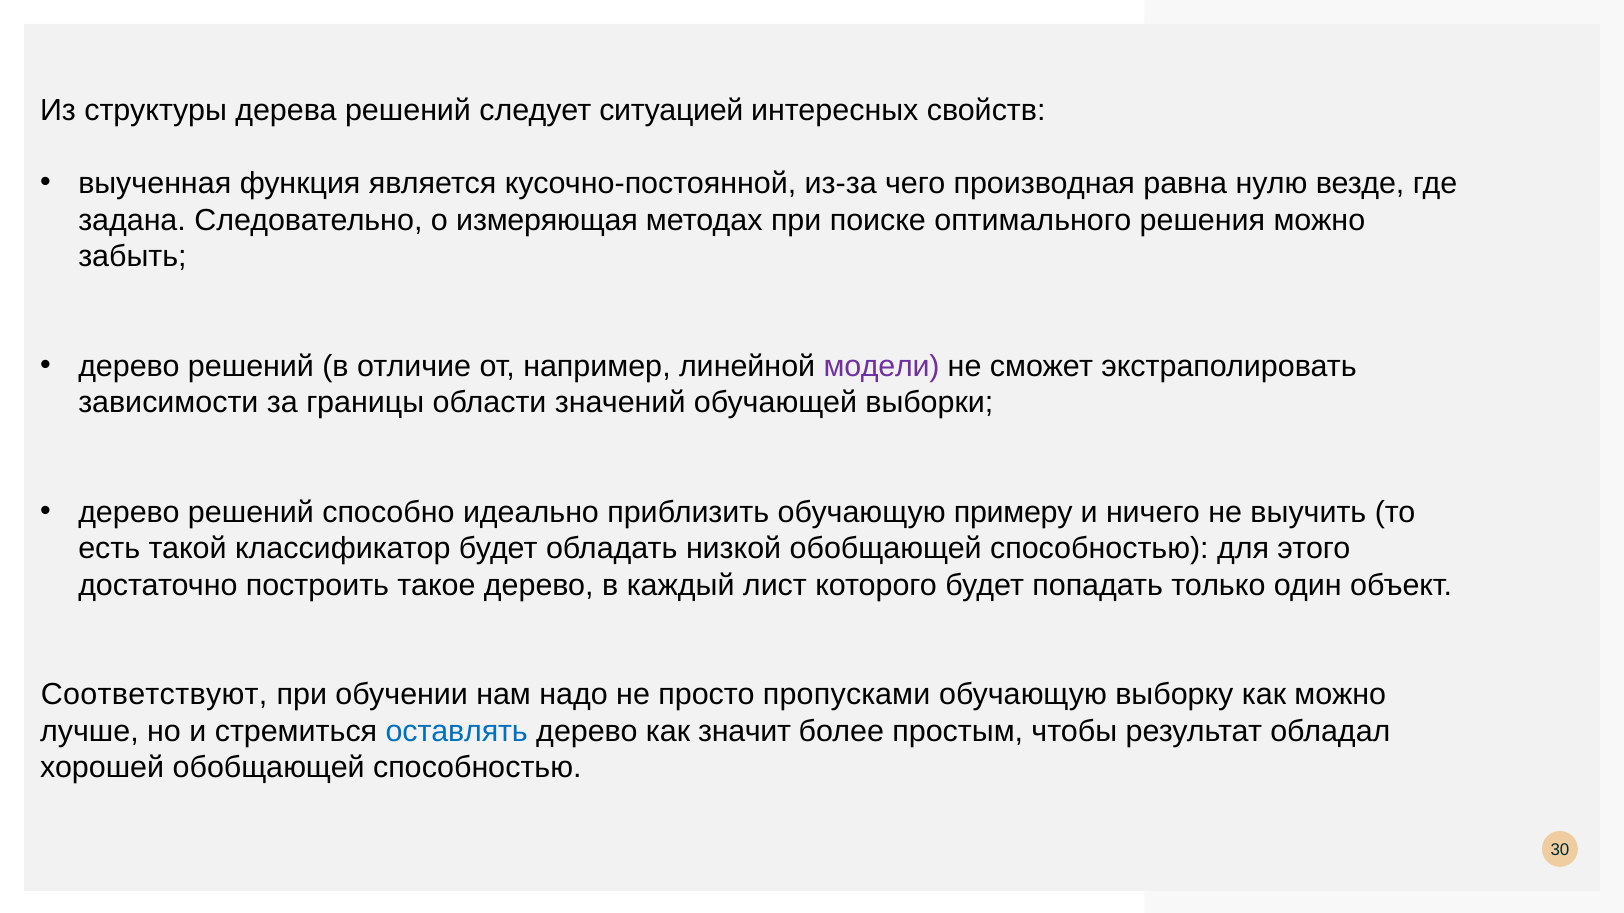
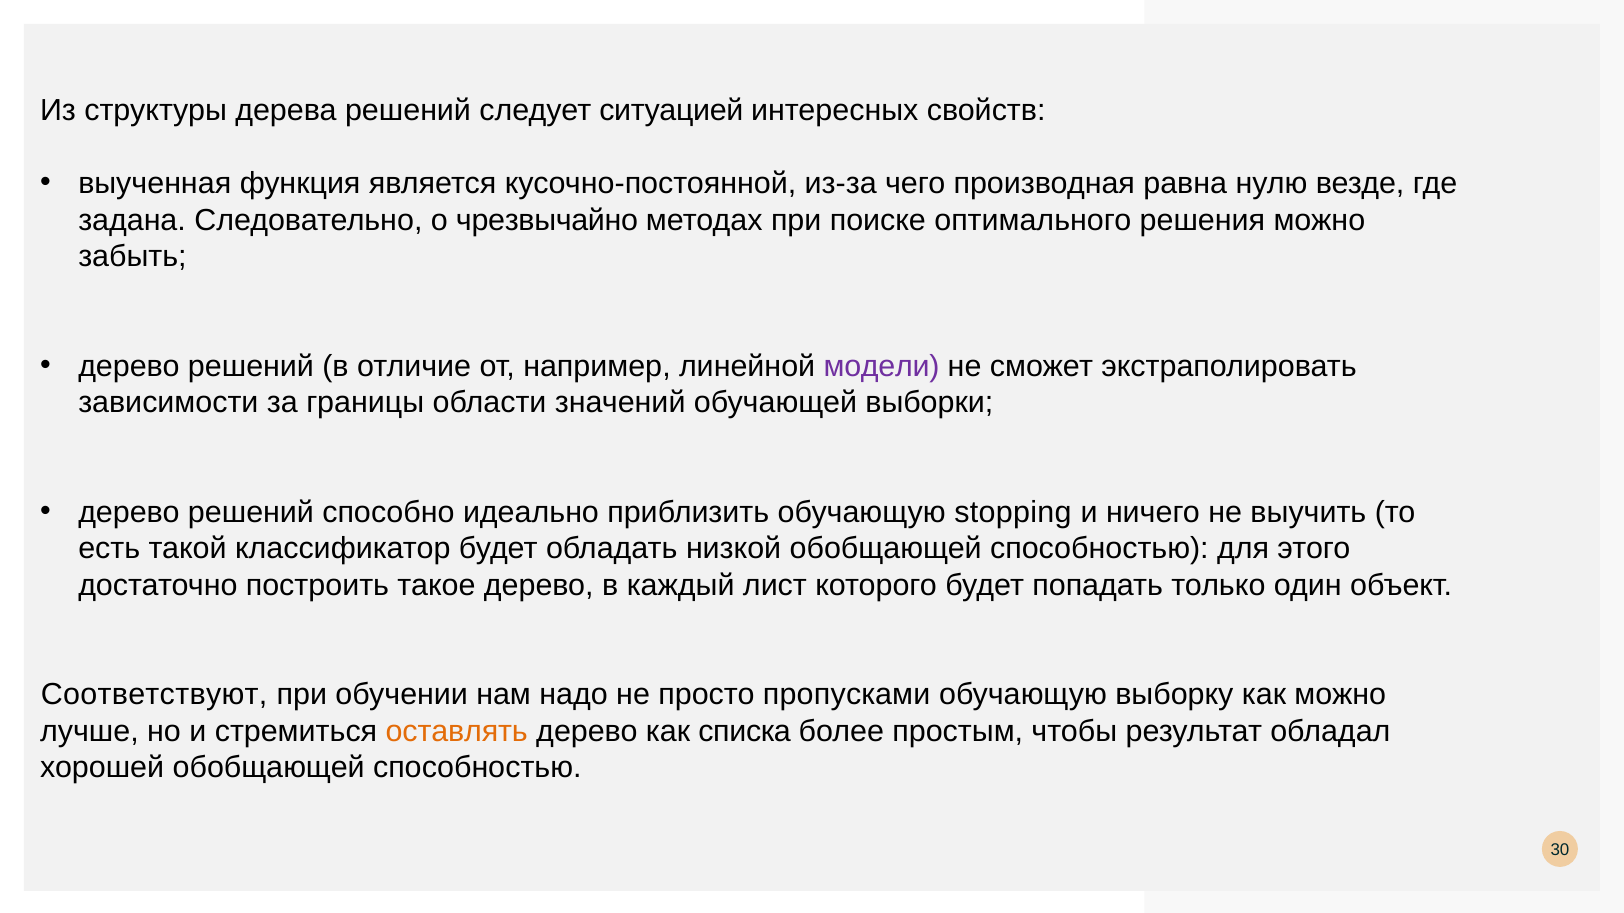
измеряющая: измеряющая -> чрезвычайно
примеру: примеру -> stopping
оставлять colour: blue -> orange
значит: значит -> списка
